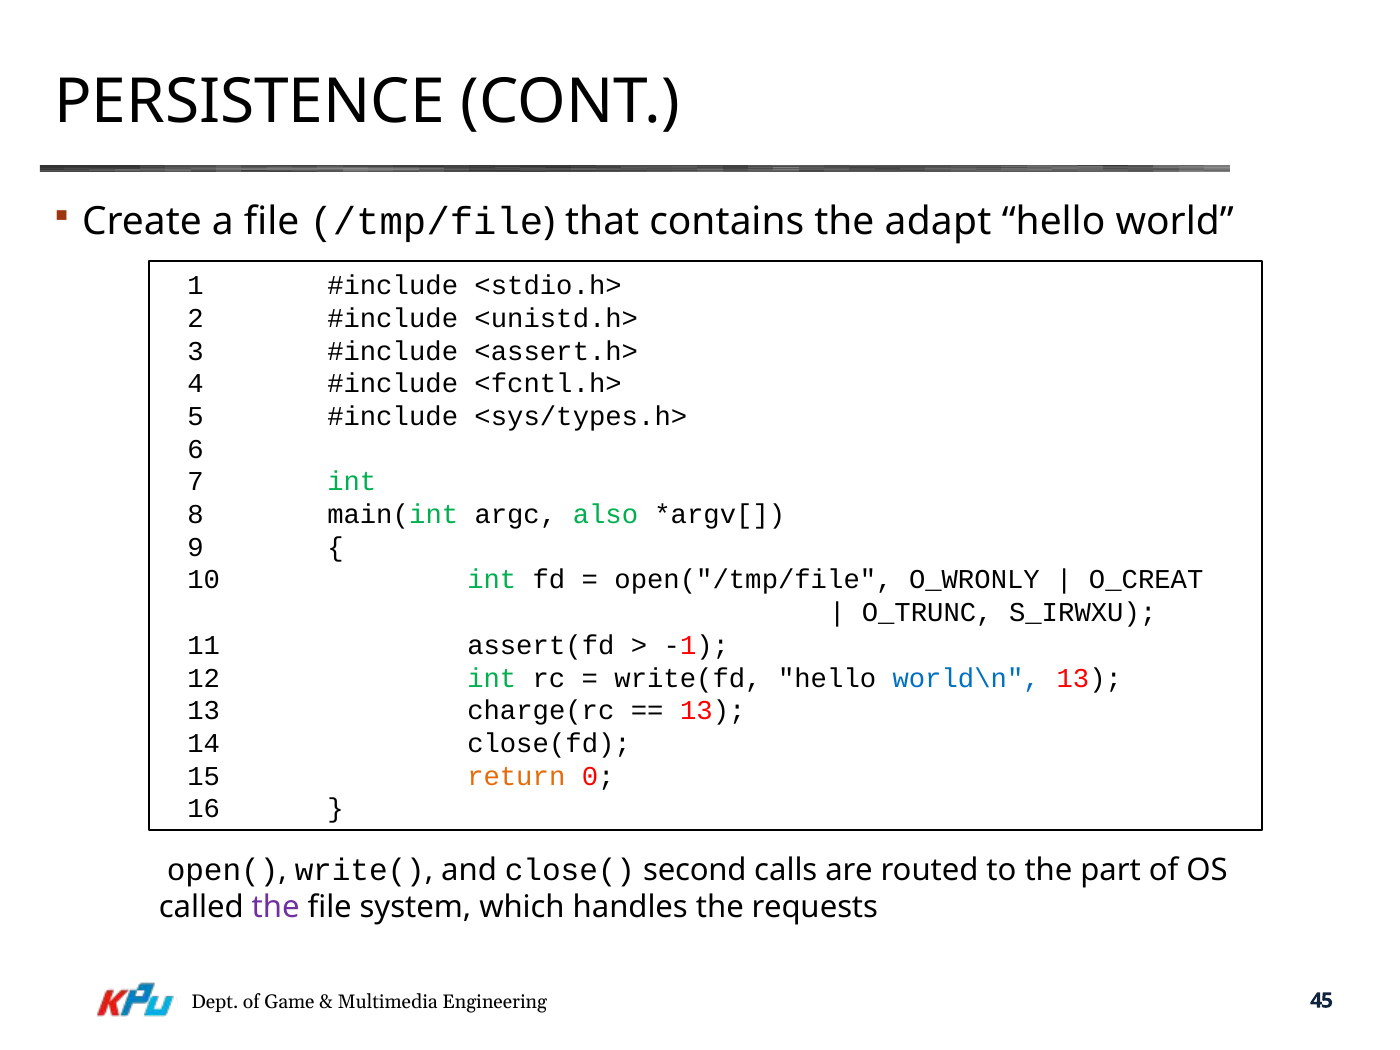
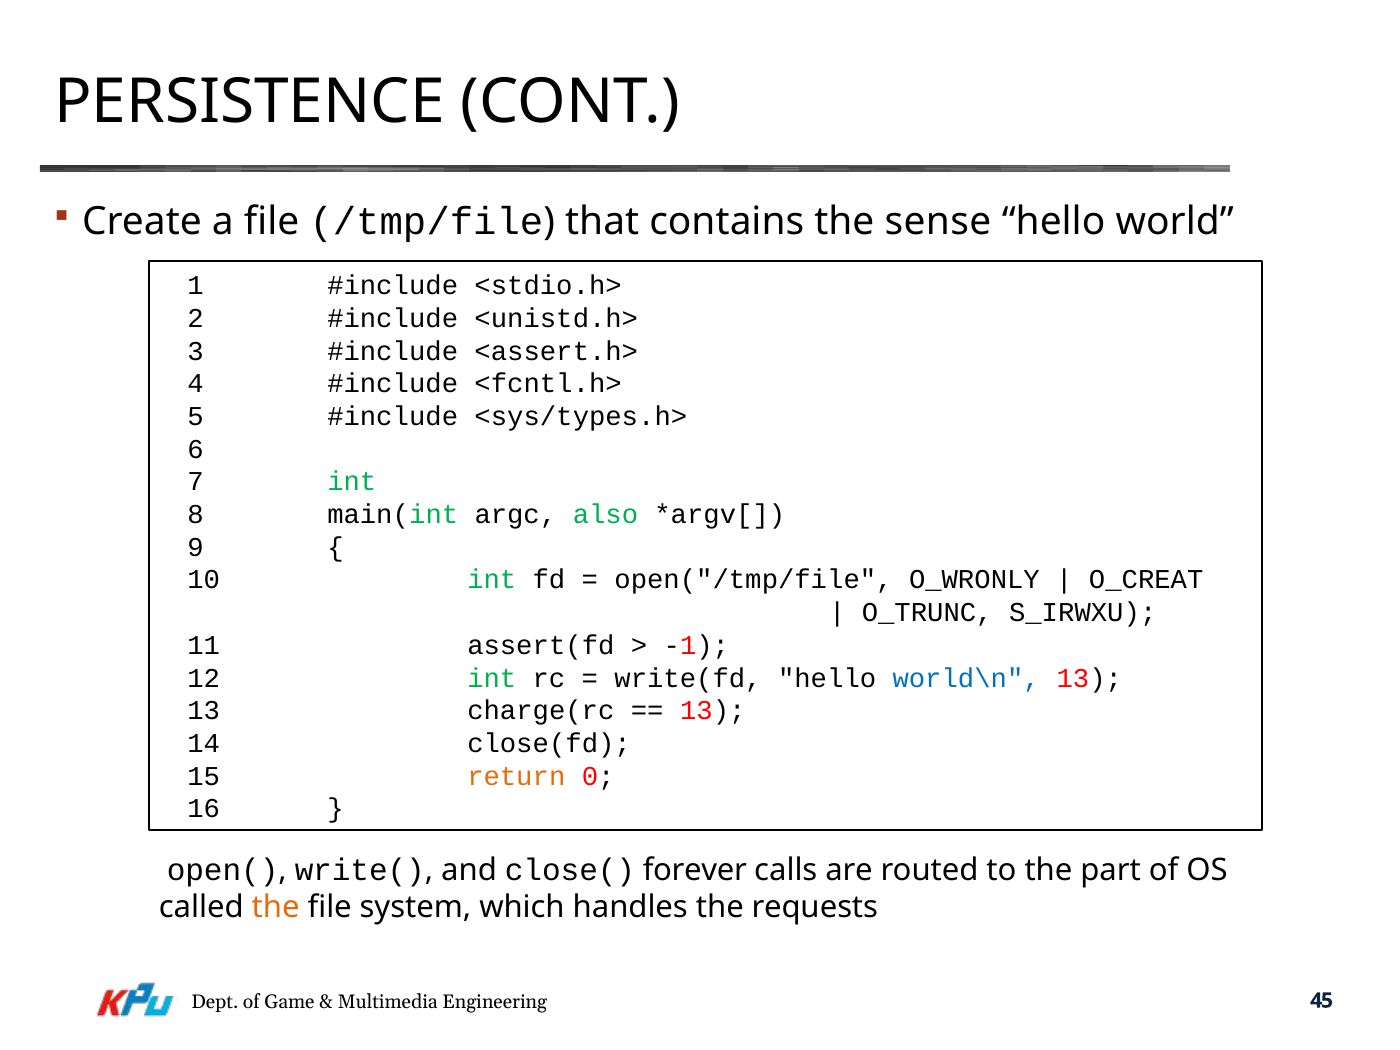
adapt: adapt -> sense
second: second -> forever
the at (276, 908) colour: purple -> orange
